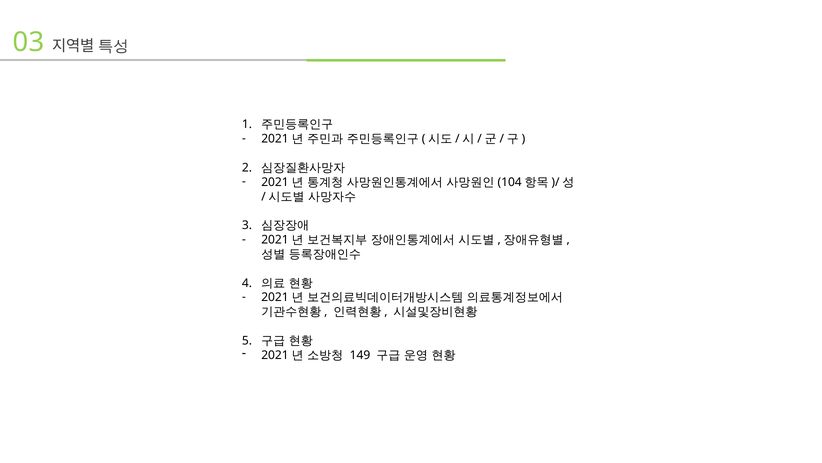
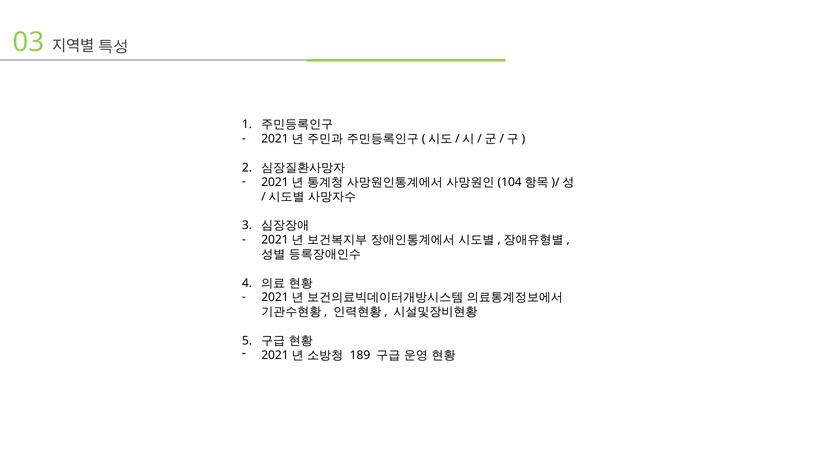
149: 149 -> 189
